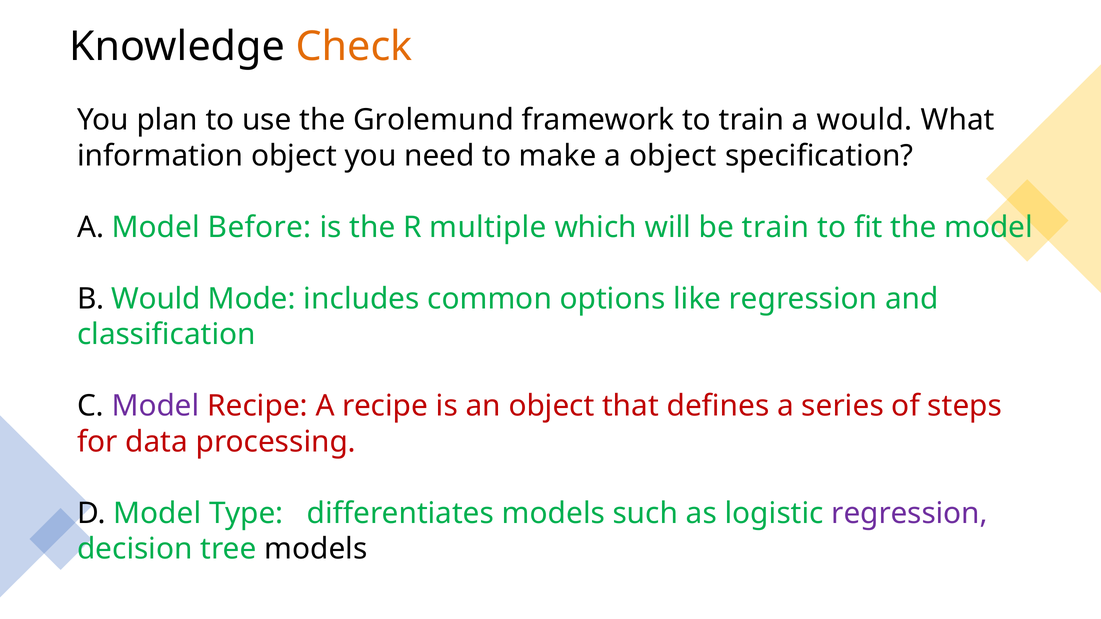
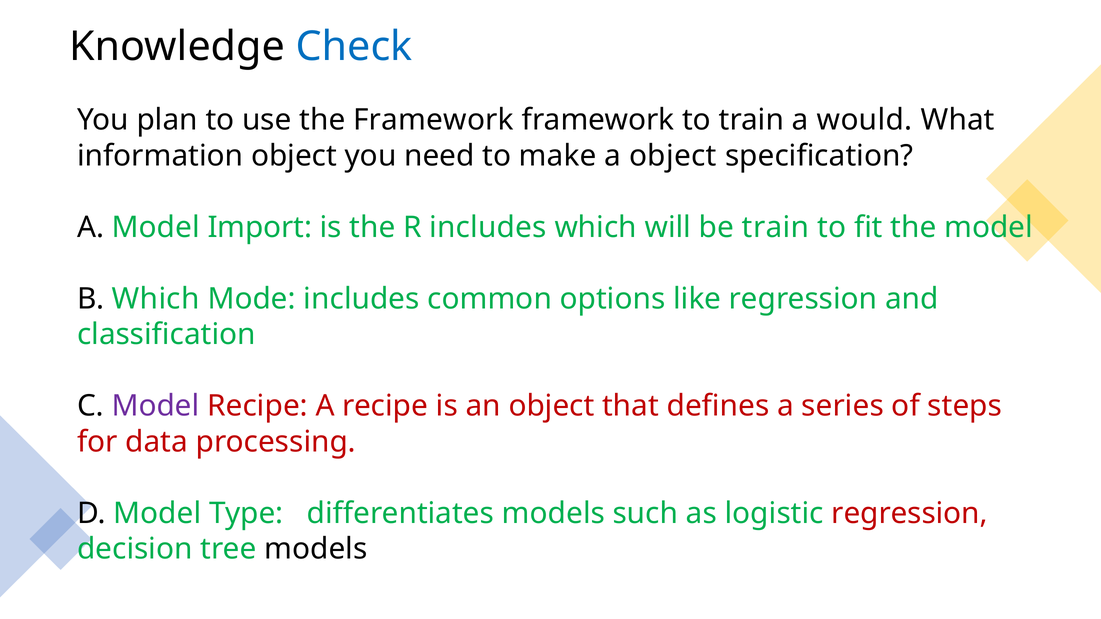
Check colour: orange -> blue
the Grolemund: Grolemund -> Framework
Before: Before -> Import
R multiple: multiple -> includes
B Would: Would -> Which
regression at (910, 513) colour: purple -> red
